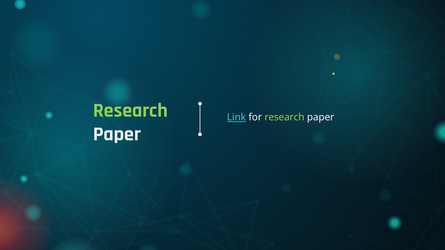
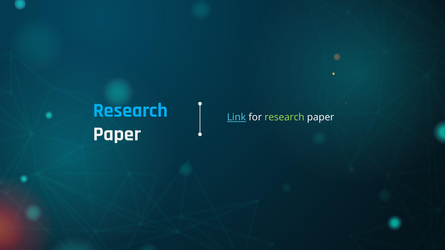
Research at (130, 111) colour: light green -> light blue
